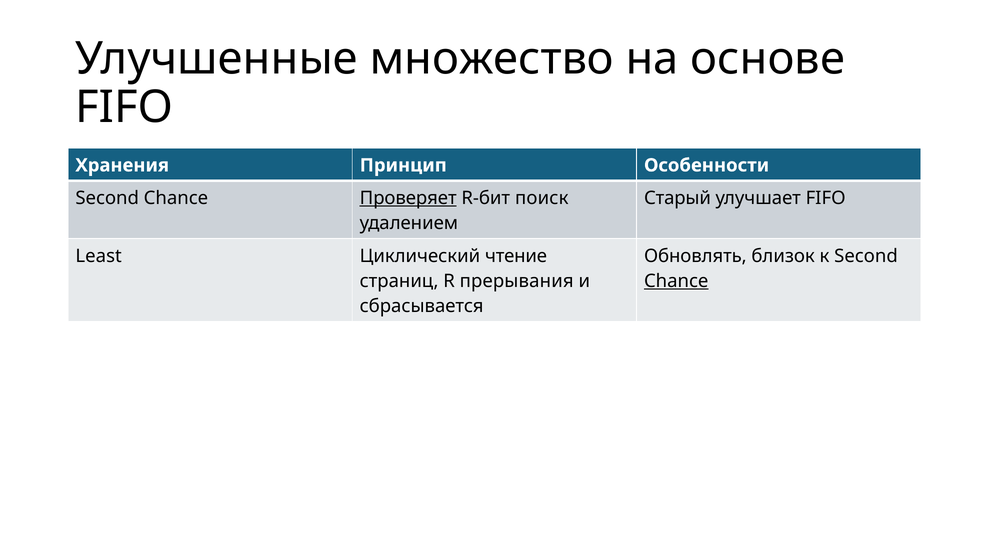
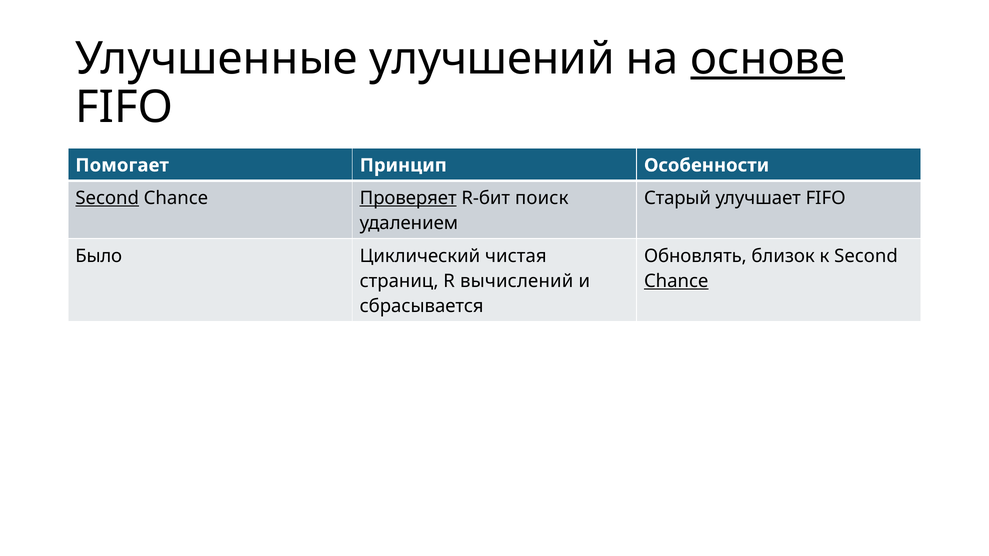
множество: множество -> улучшений
основе underline: none -> present
Хранения: Хранения -> Помогает
Second at (107, 198) underline: none -> present
Least: Least -> Было
чтение: чтение -> чистая
прерывания: прерывания -> вычислений
